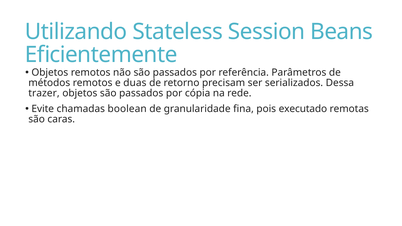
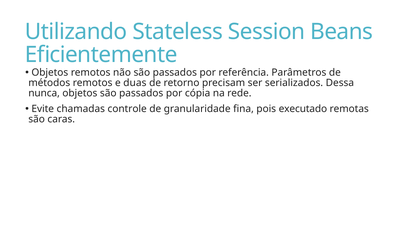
trazer: trazer -> nunca
boolean: boolean -> controle
